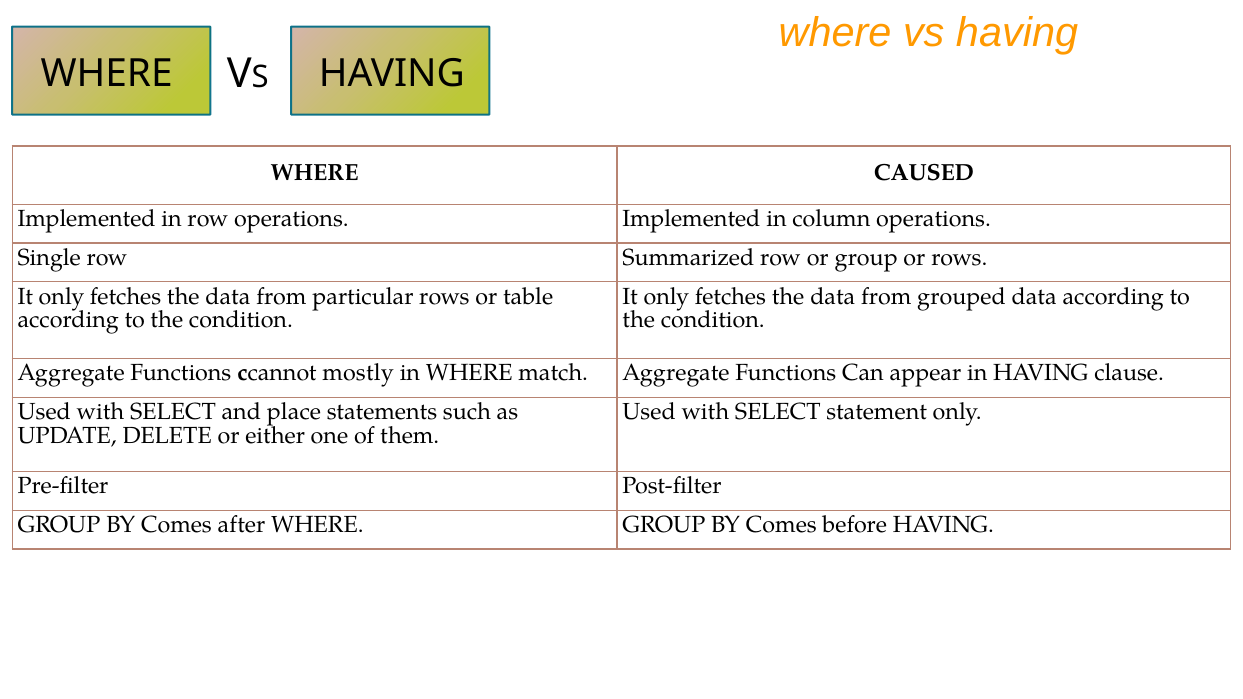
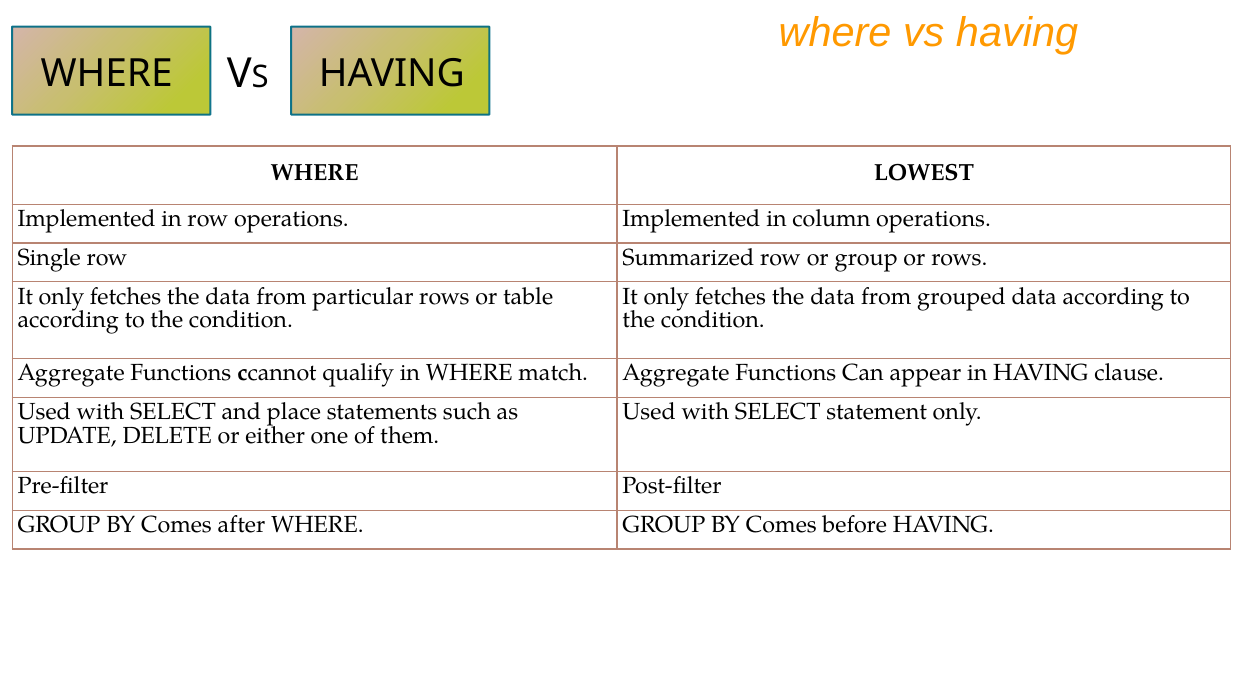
CAUSED: CAUSED -> LOWEST
mostly: mostly -> qualify
